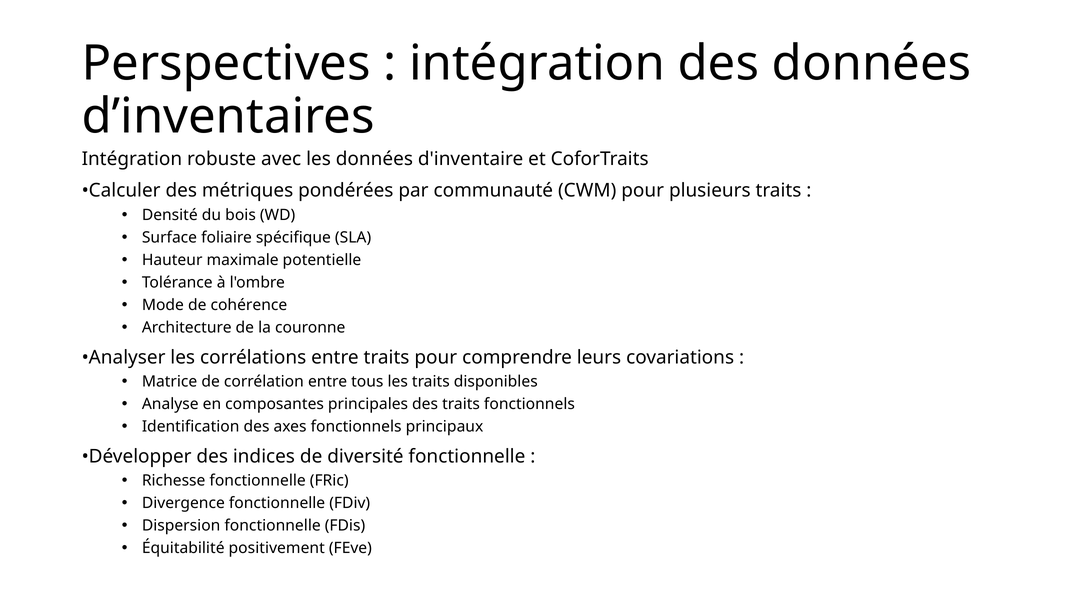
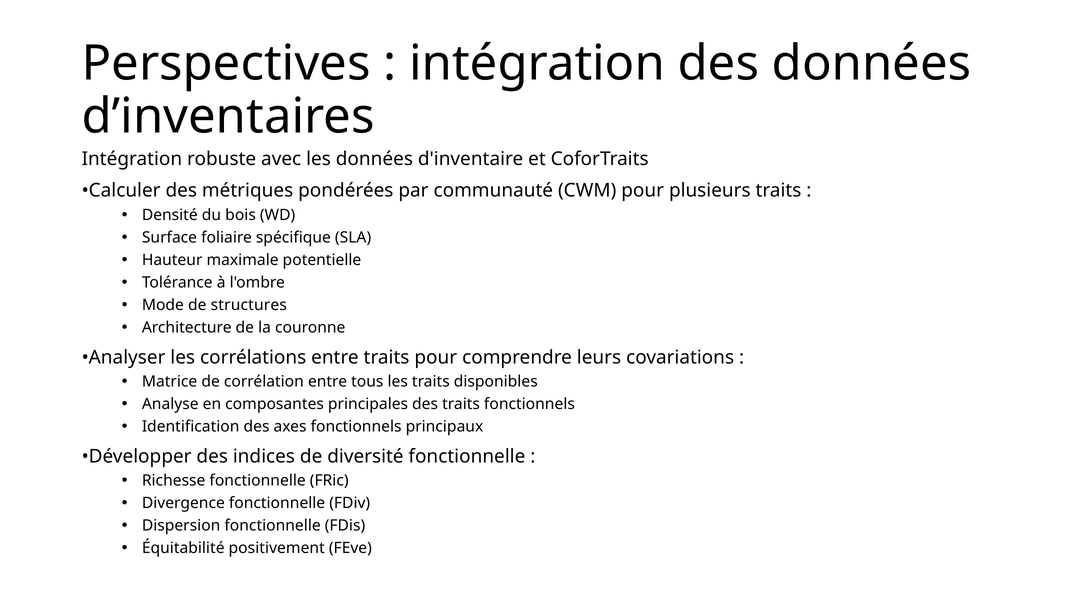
cohérence: cohérence -> structures
